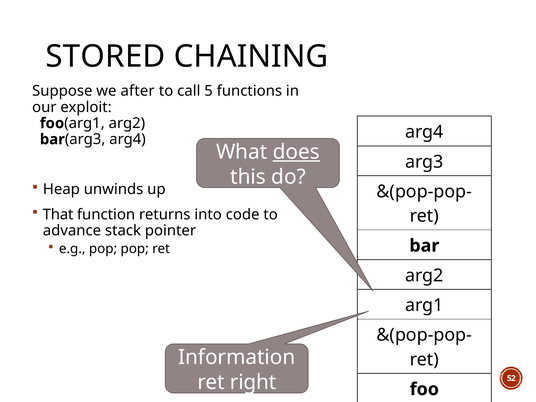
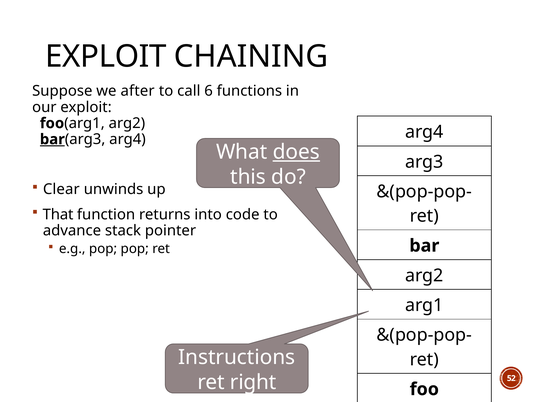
STORED at (106, 57): STORED -> EXPLOIT
5: 5 -> 6
bar at (52, 139) underline: none -> present
Heap: Heap -> Clear
Information: Information -> Instructions
